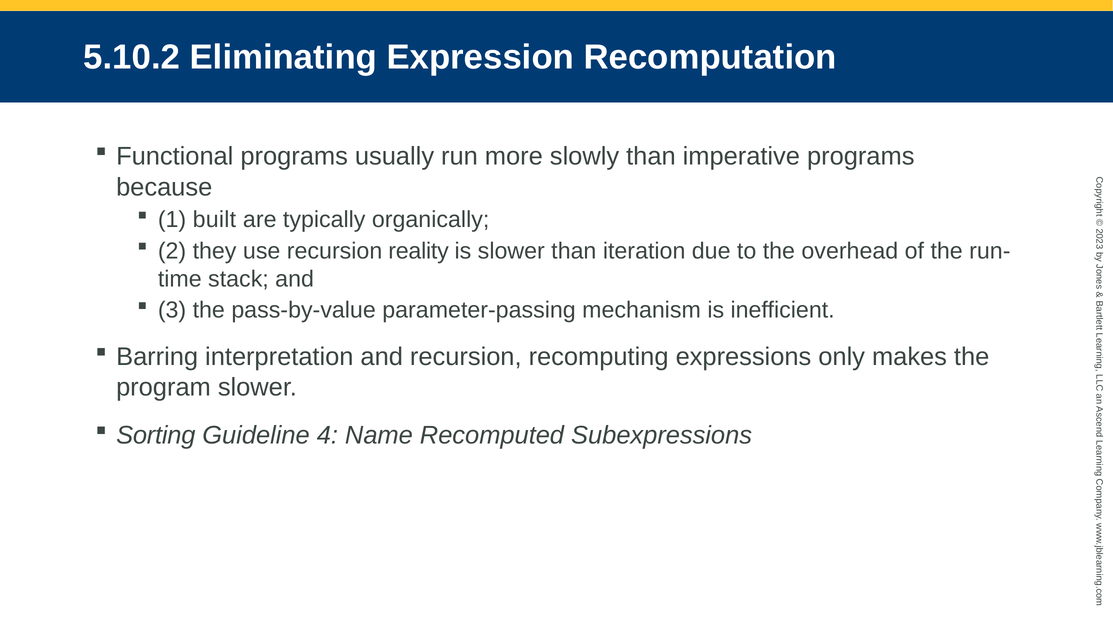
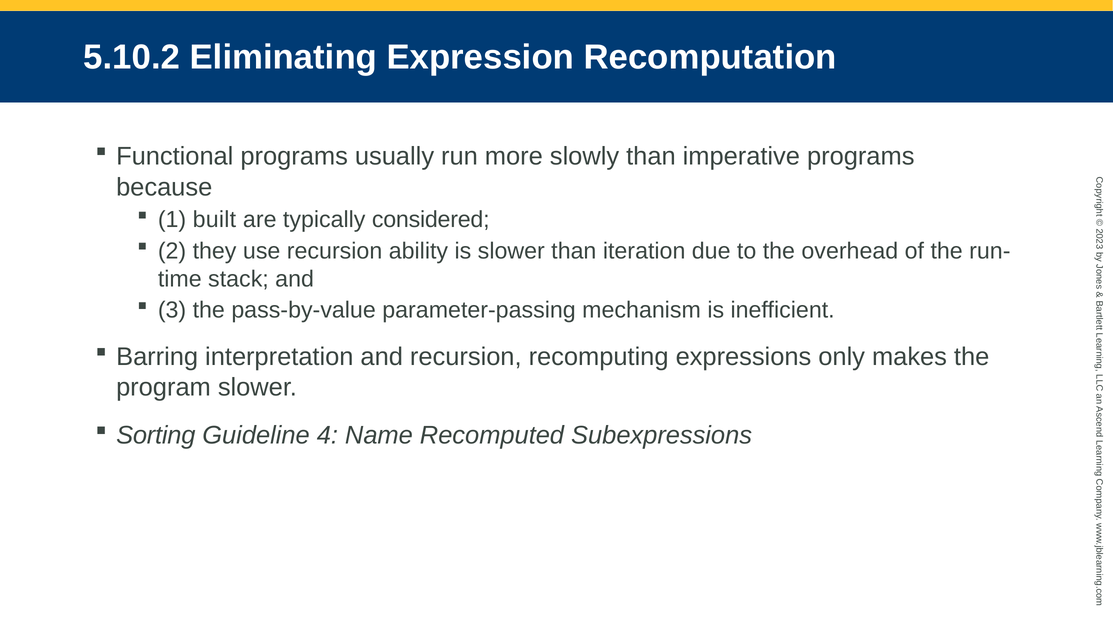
organically: organically -> considered
reality: reality -> ability
